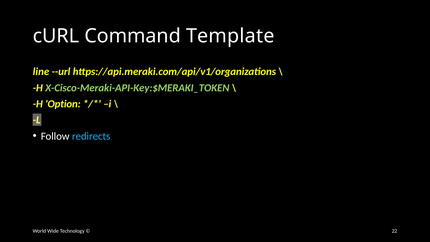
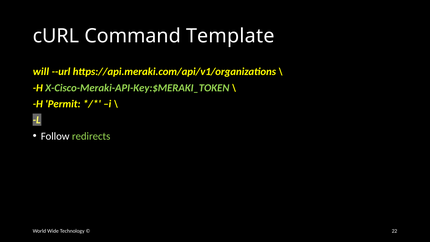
line: line -> will
Option: Option -> Permit
redirects colour: light blue -> light green
